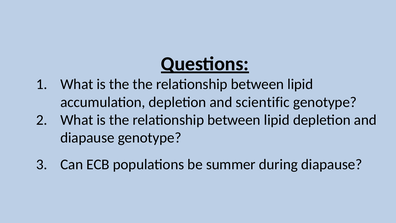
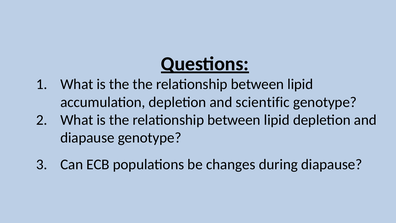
summer: summer -> changes
